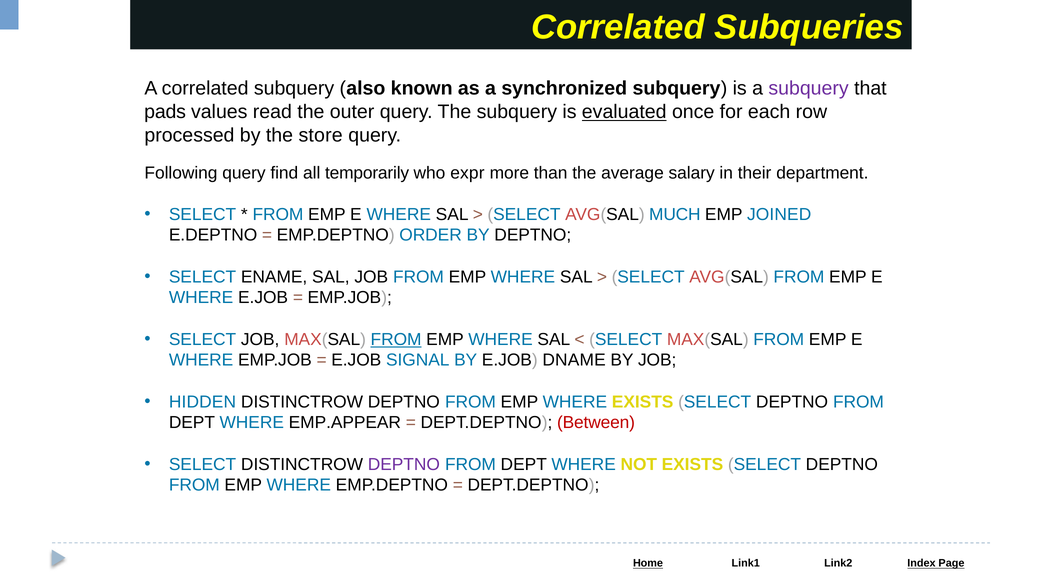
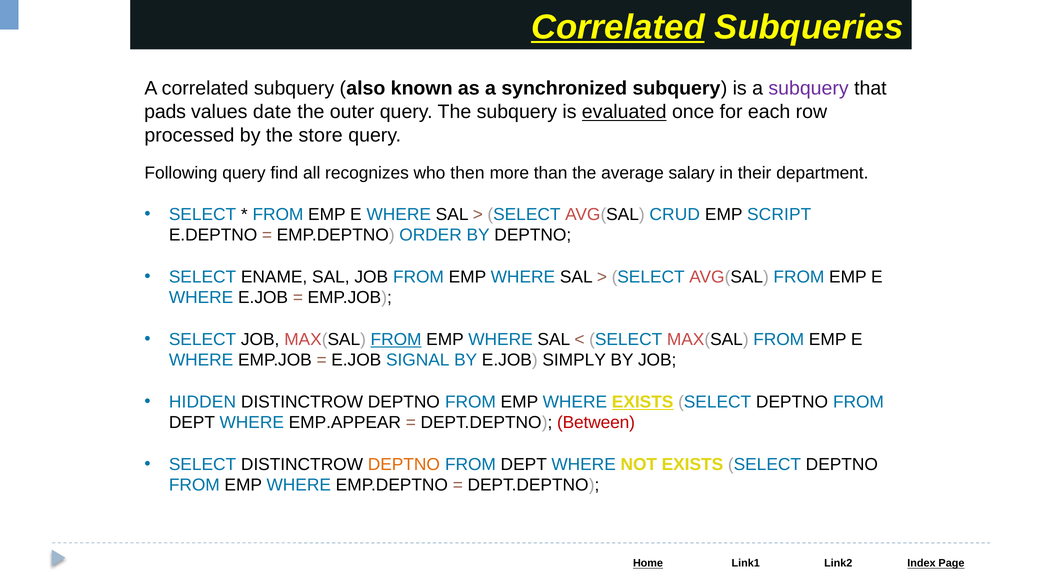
Correlated at (618, 27) underline: none -> present
read: read -> date
temporarily: temporarily -> recognizes
expr: expr -> then
MUCH: MUCH -> CRUD
JOINED: JOINED -> SCRIPT
DNAME: DNAME -> SIMPLY
EXISTS at (643, 402) underline: none -> present
DEPTNO at (404, 464) colour: purple -> orange
